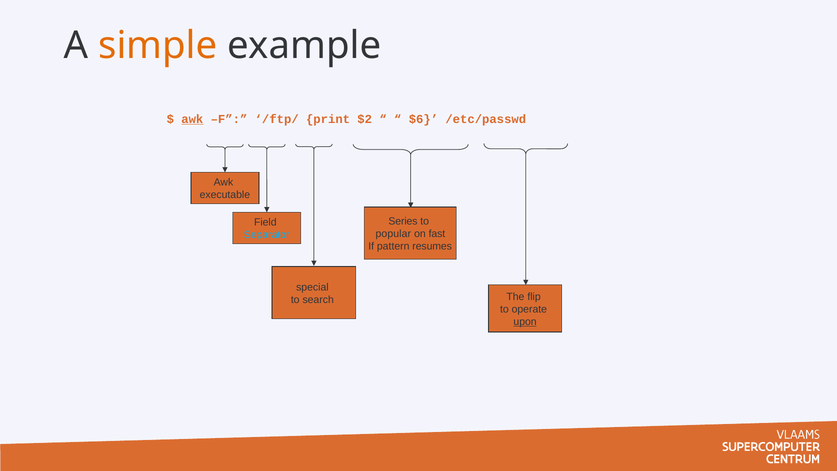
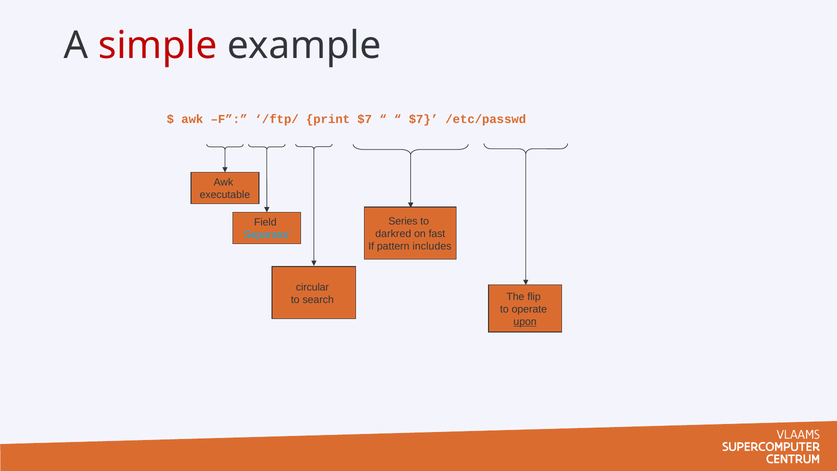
simple colour: orange -> red
awk at (192, 119) underline: present -> none
print $2: $2 -> $7
$6 at (423, 119): $6 -> $7
popular: popular -> darkred
resumes: resumes -> includes
special: special -> circular
